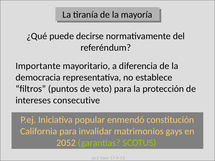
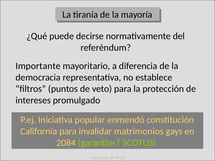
consecutive: consecutive -> promulgado
2052: 2052 -> 2084
